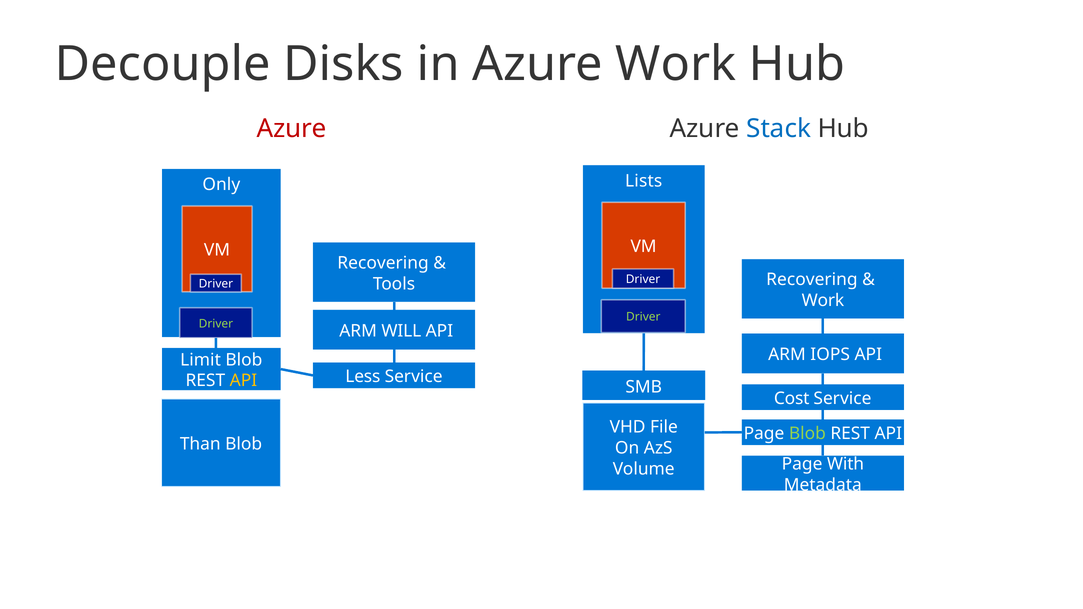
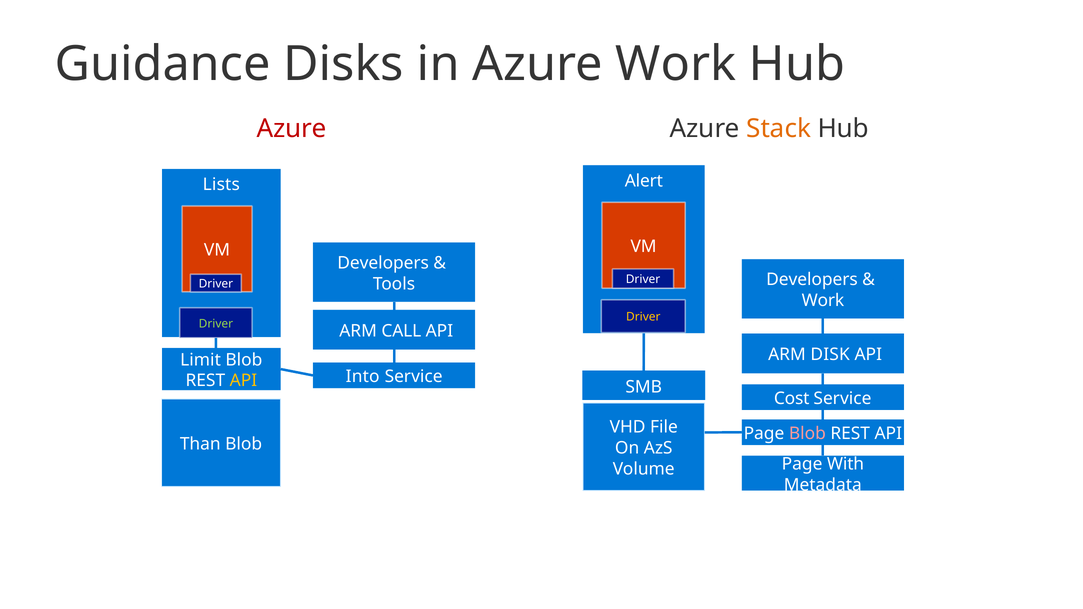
Decouple: Decouple -> Guidance
Stack colour: blue -> orange
Lists: Lists -> Alert
Only: Only -> Lists
Recovering at (383, 263): Recovering -> Developers
Recovering at (812, 280): Recovering -> Developers
Driver at (643, 317) colour: light green -> yellow
WILL: WILL -> CALL
IOPS: IOPS -> DISK
Less: Less -> Into
Blob at (807, 434) colour: light green -> pink
